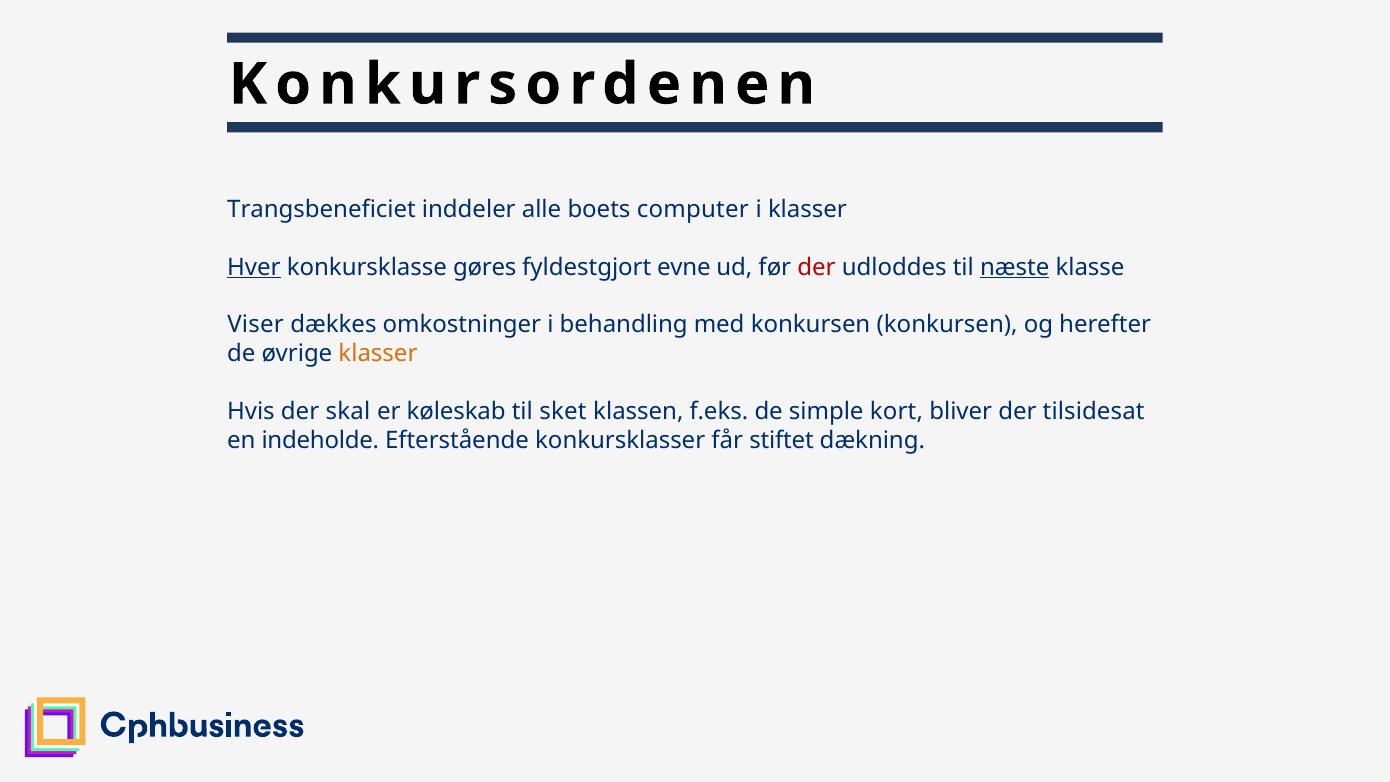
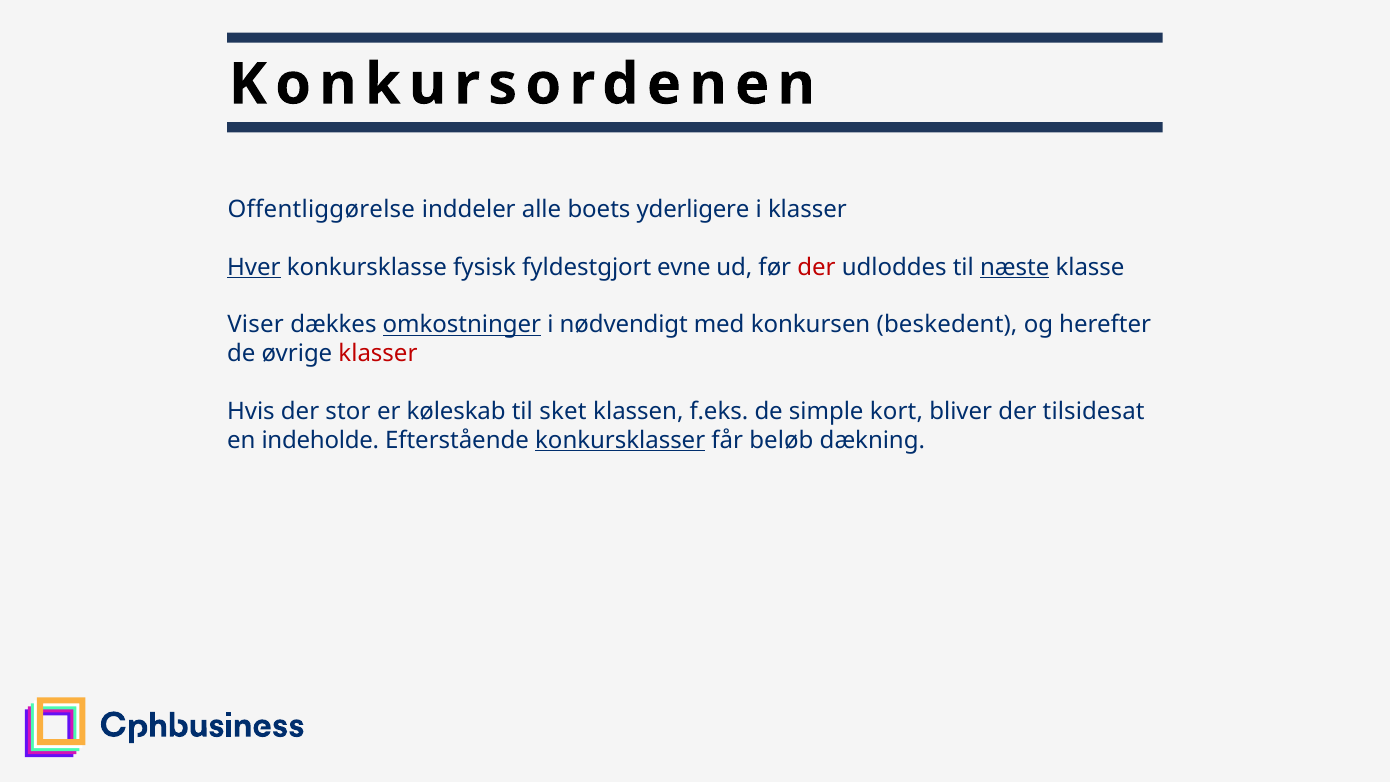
Trangsbeneficiet: Trangsbeneficiet -> Offentliggørelse
computer: computer -> yderligere
gøres: gøres -> fysisk
omkostninger underline: none -> present
behandling: behandling -> nødvendigt
konkursen konkursen: konkursen -> beskedent
klasser at (378, 354) colour: orange -> red
skal: skal -> stor
konkursklasser underline: none -> present
stiftet: stiftet -> beløb
